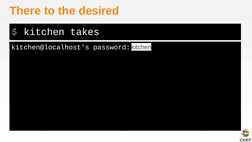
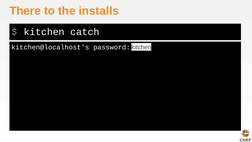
desired: desired -> installs
takes: takes -> catch
